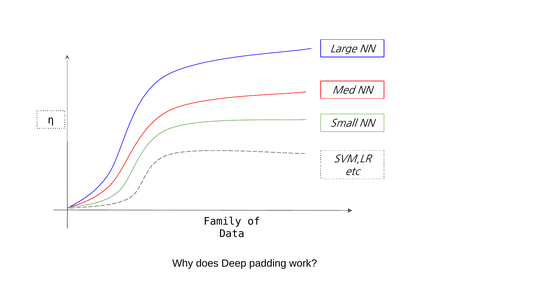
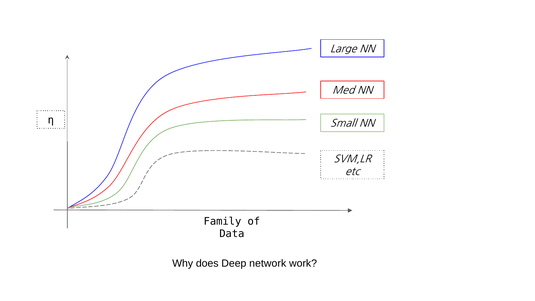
padding: padding -> network
